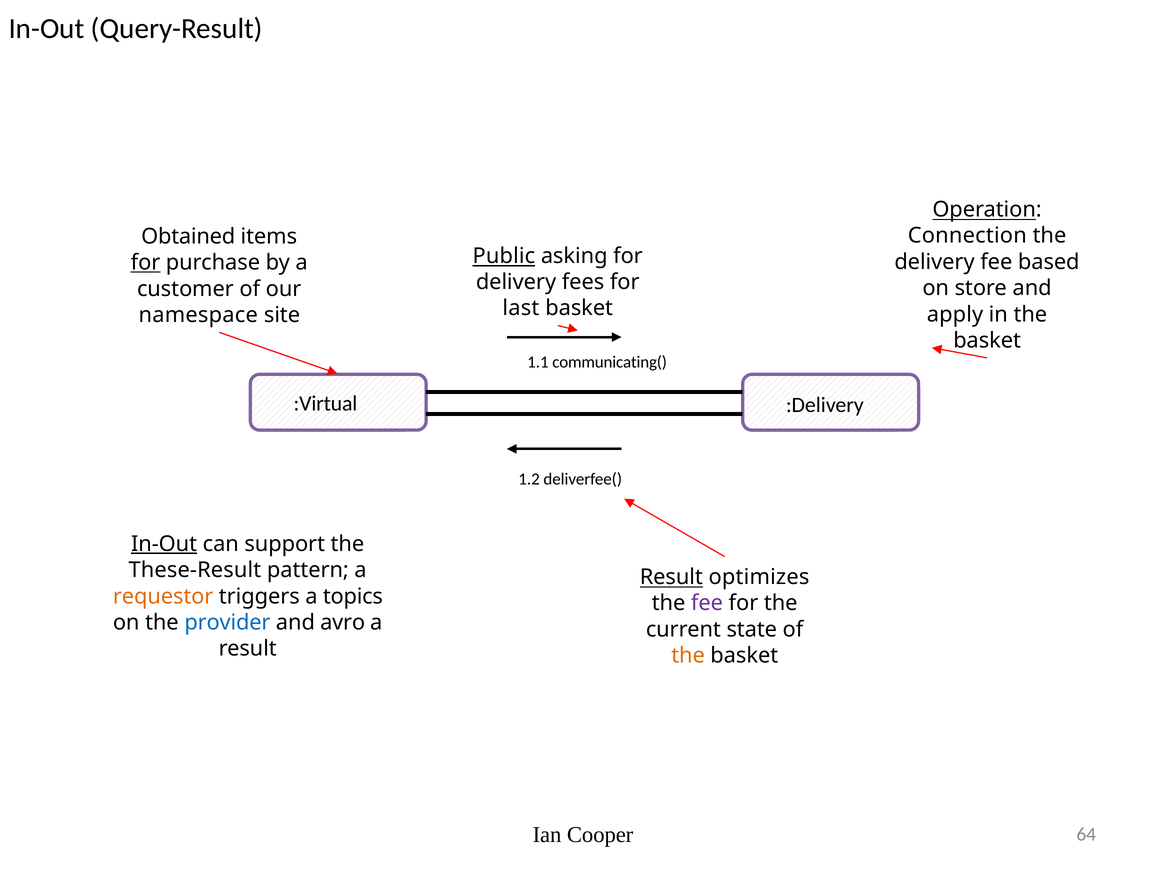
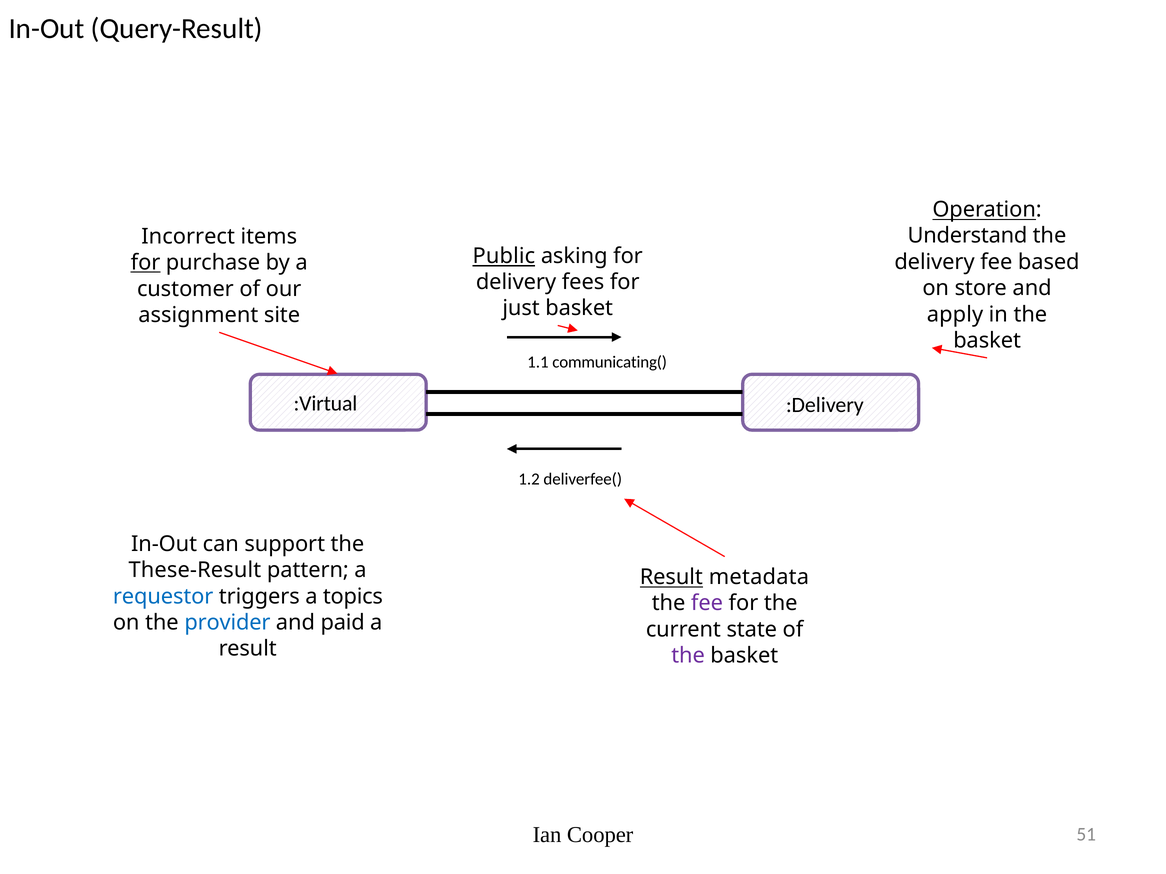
Connection: Connection -> Understand
Obtained: Obtained -> Incorrect
last: last -> just
namespace: namespace -> assignment
In-Out at (164, 544) underline: present -> none
optimizes: optimizes -> metadata
requestor colour: orange -> blue
avro: avro -> paid
the at (688, 656) colour: orange -> purple
64: 64 -> 51
